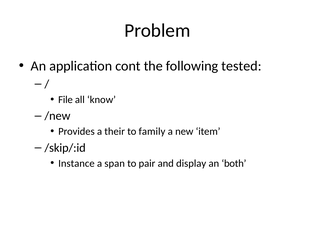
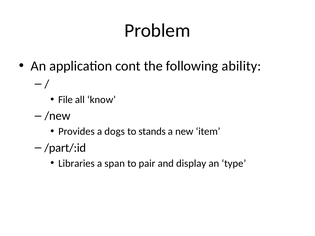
tested: tested -> ability
their: their -> dogs
family: family -> stands
/skip/:id: /skip/:id -> /part/:id
Instance: Instance -> Libraries
both: both -> type
